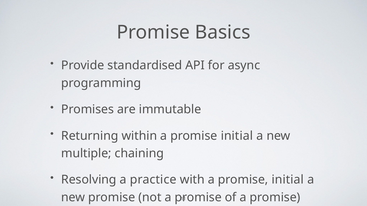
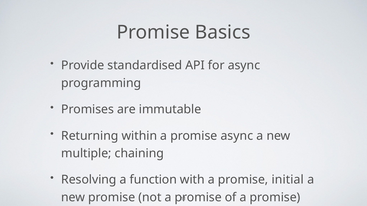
within a promise initial: initial -> async
practice: practice -> function
